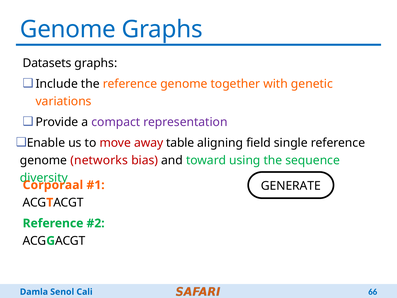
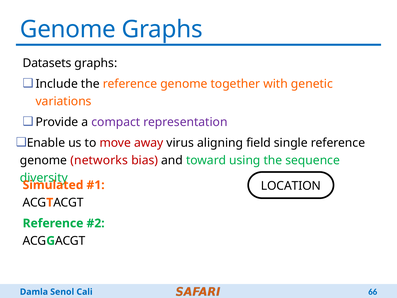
table: table -> virus
GENERATE: GENERATE -> LOCATION
Corporaal: Corporaal -> Simulated
